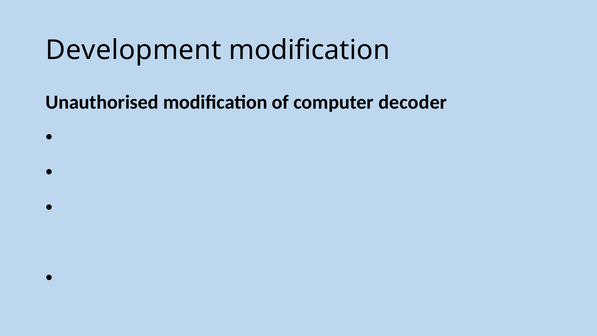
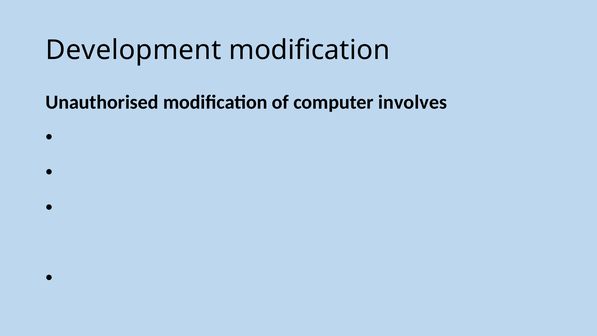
decoder: decoder -> involves
